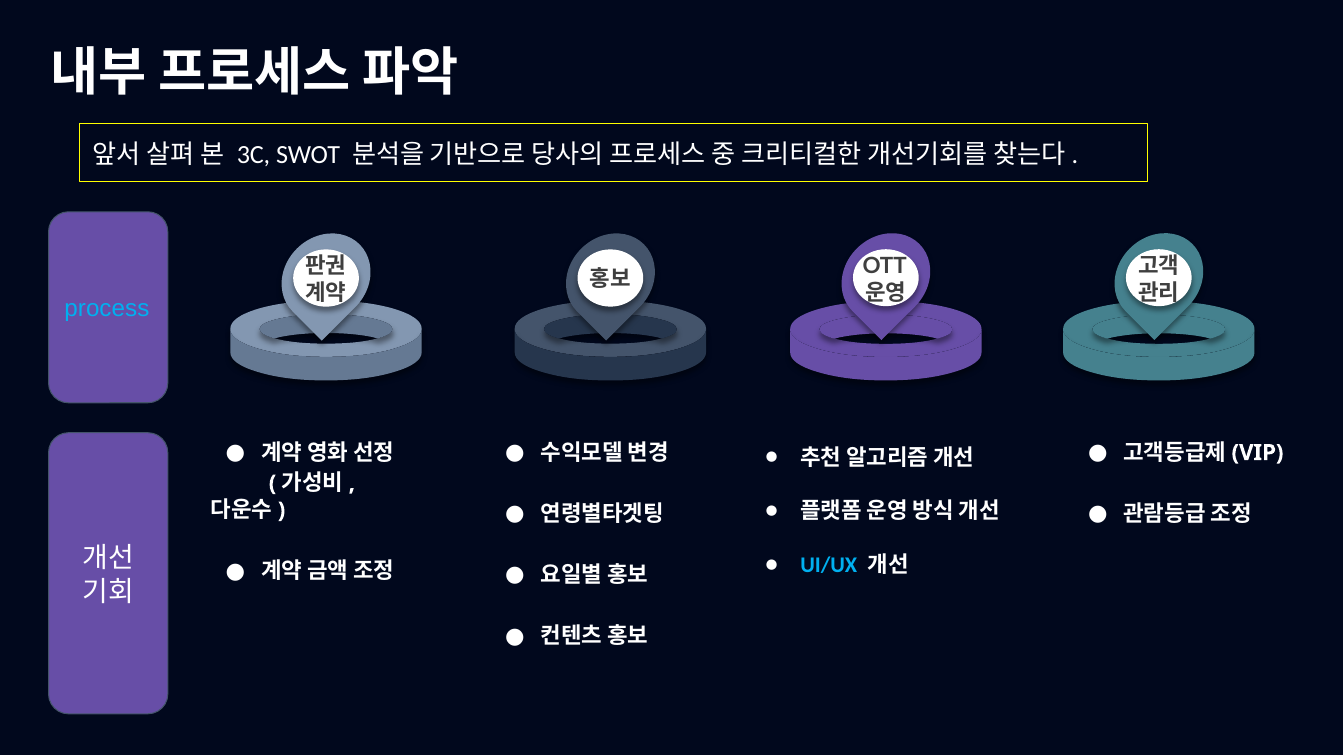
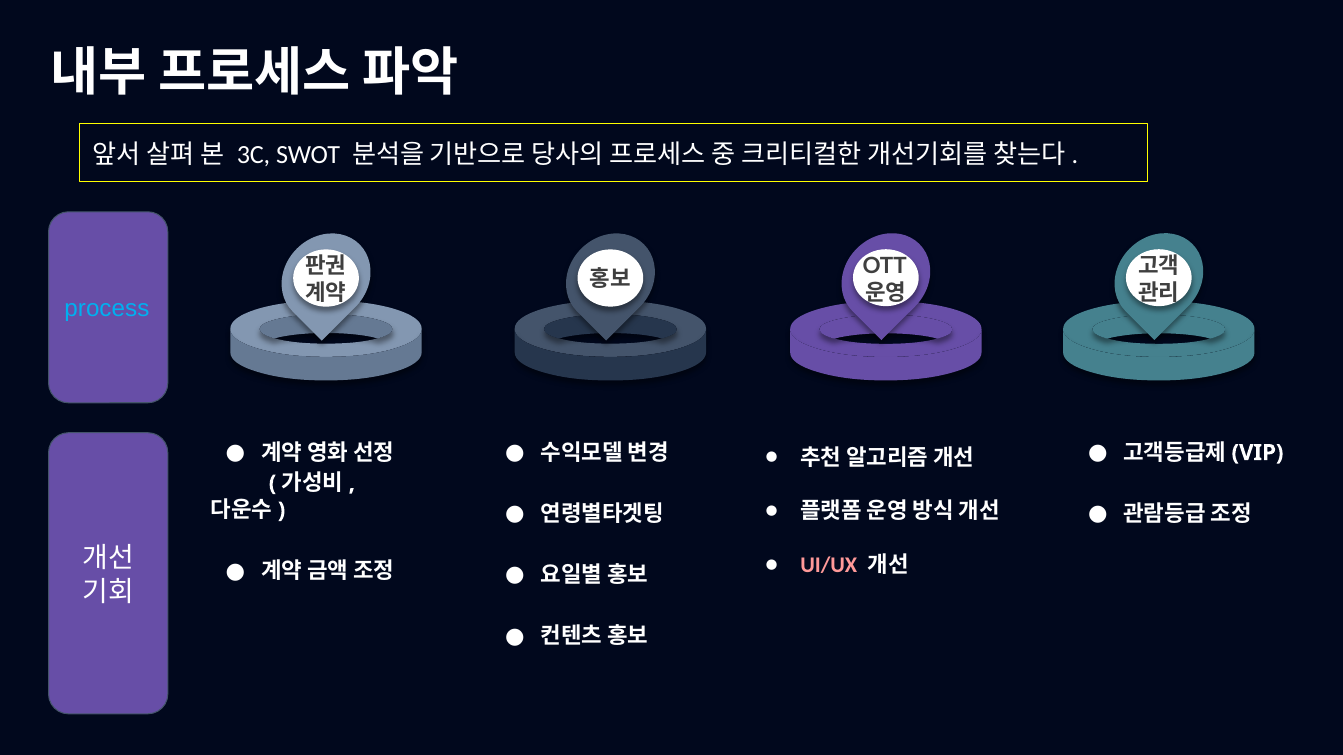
UI/UX colour: light blue -> pink
